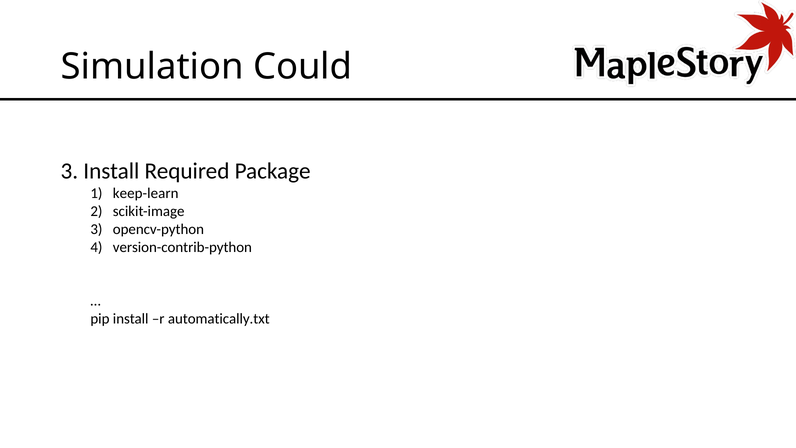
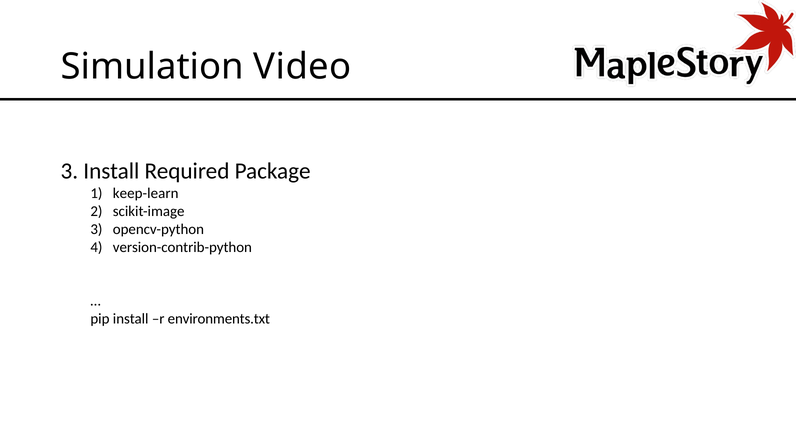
Could: Could -> Video
automatically.txt: automatically.txt -> environments.txt
